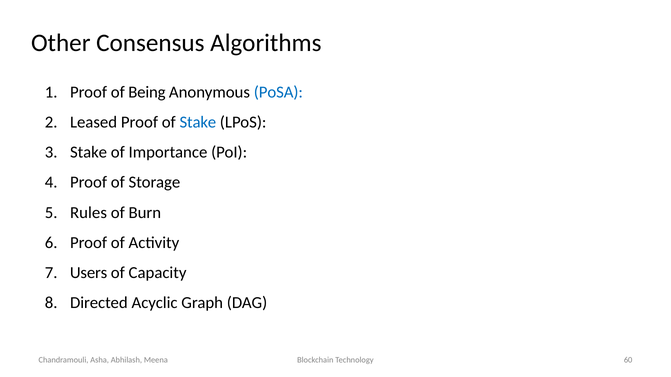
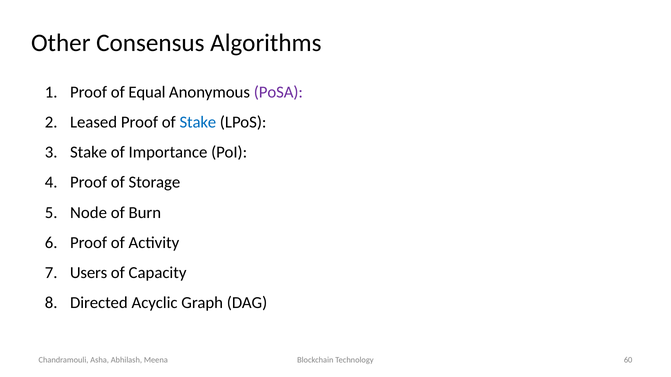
Being: Being -> Equal
PoSA colour: blue -> purple
Rules: Rules -> Node
